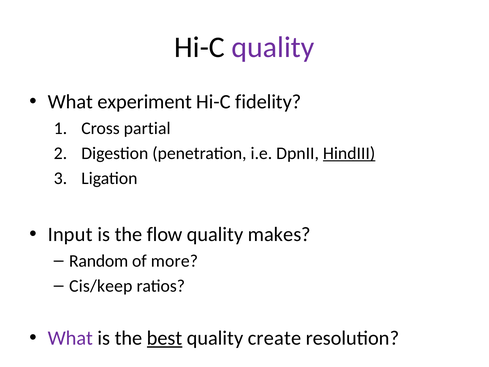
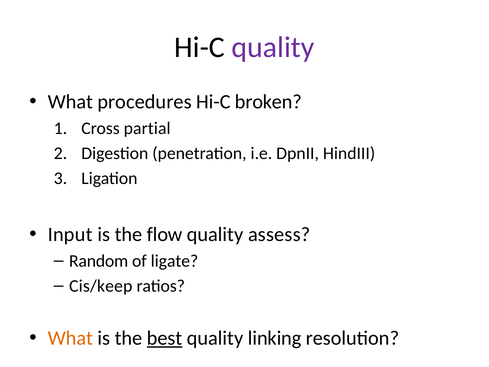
experiment: experiment -> procedures
fidelity: fidelity -> broken
HindIII underline: present -> none
makes: makes -> assess
more: more -> ligate
What at (70, 338) colour: purple -> orange
create: create -> linking
